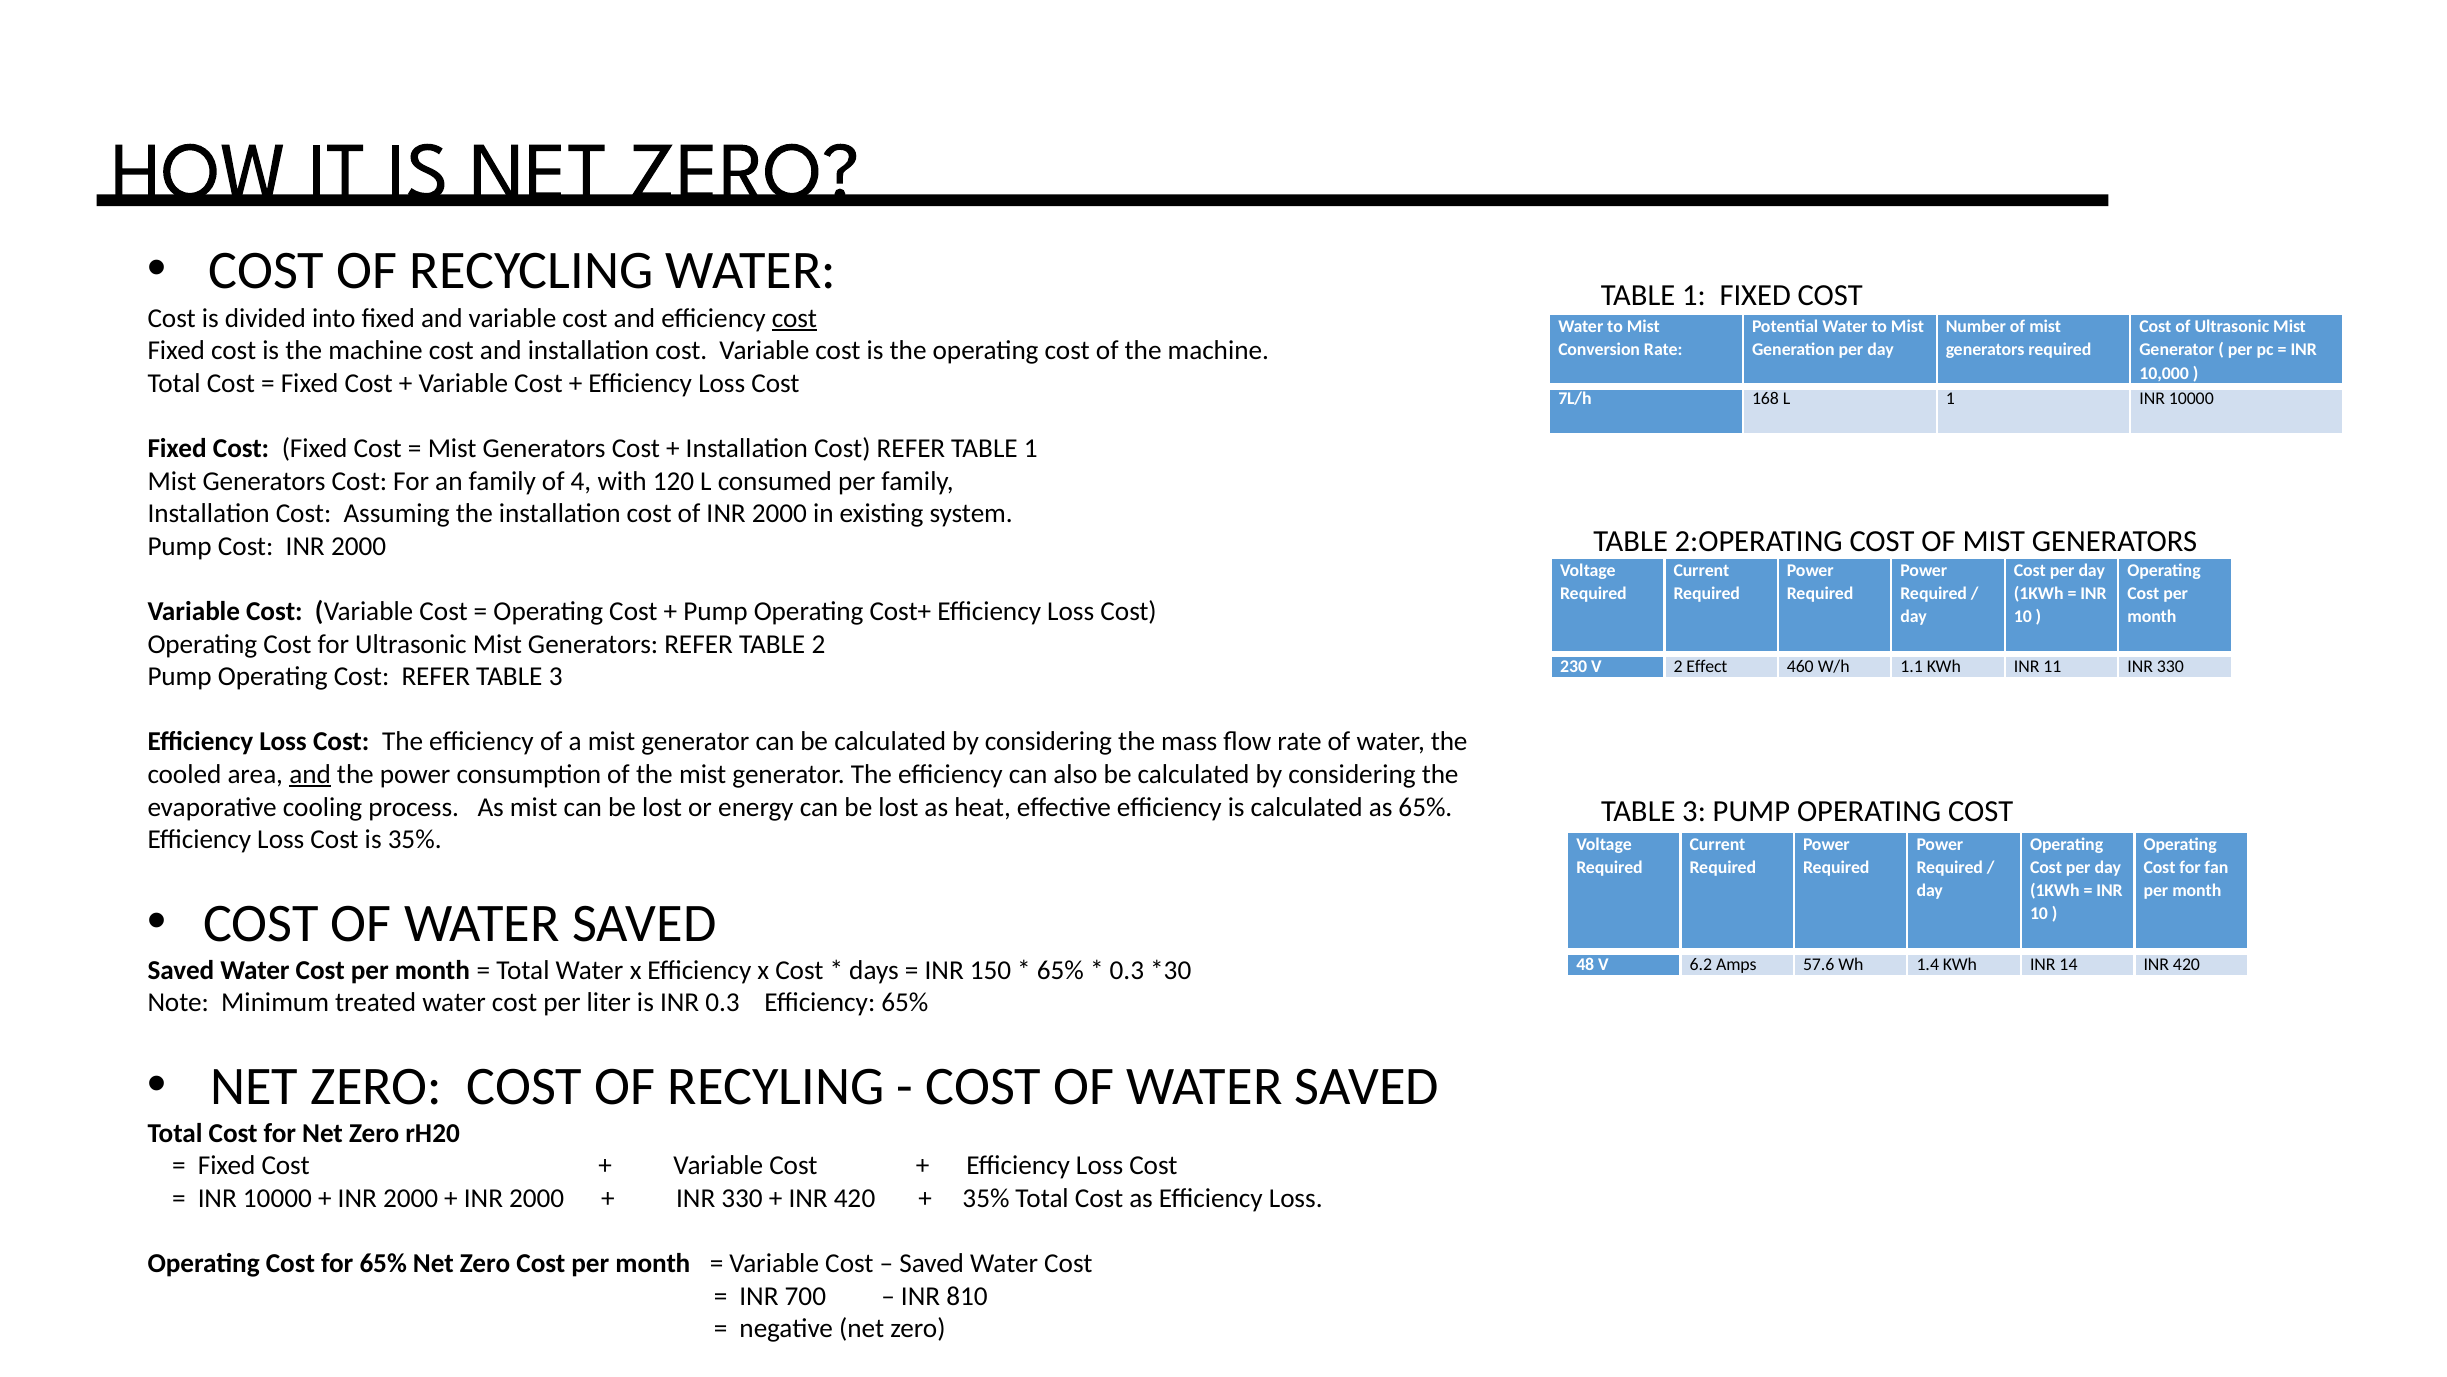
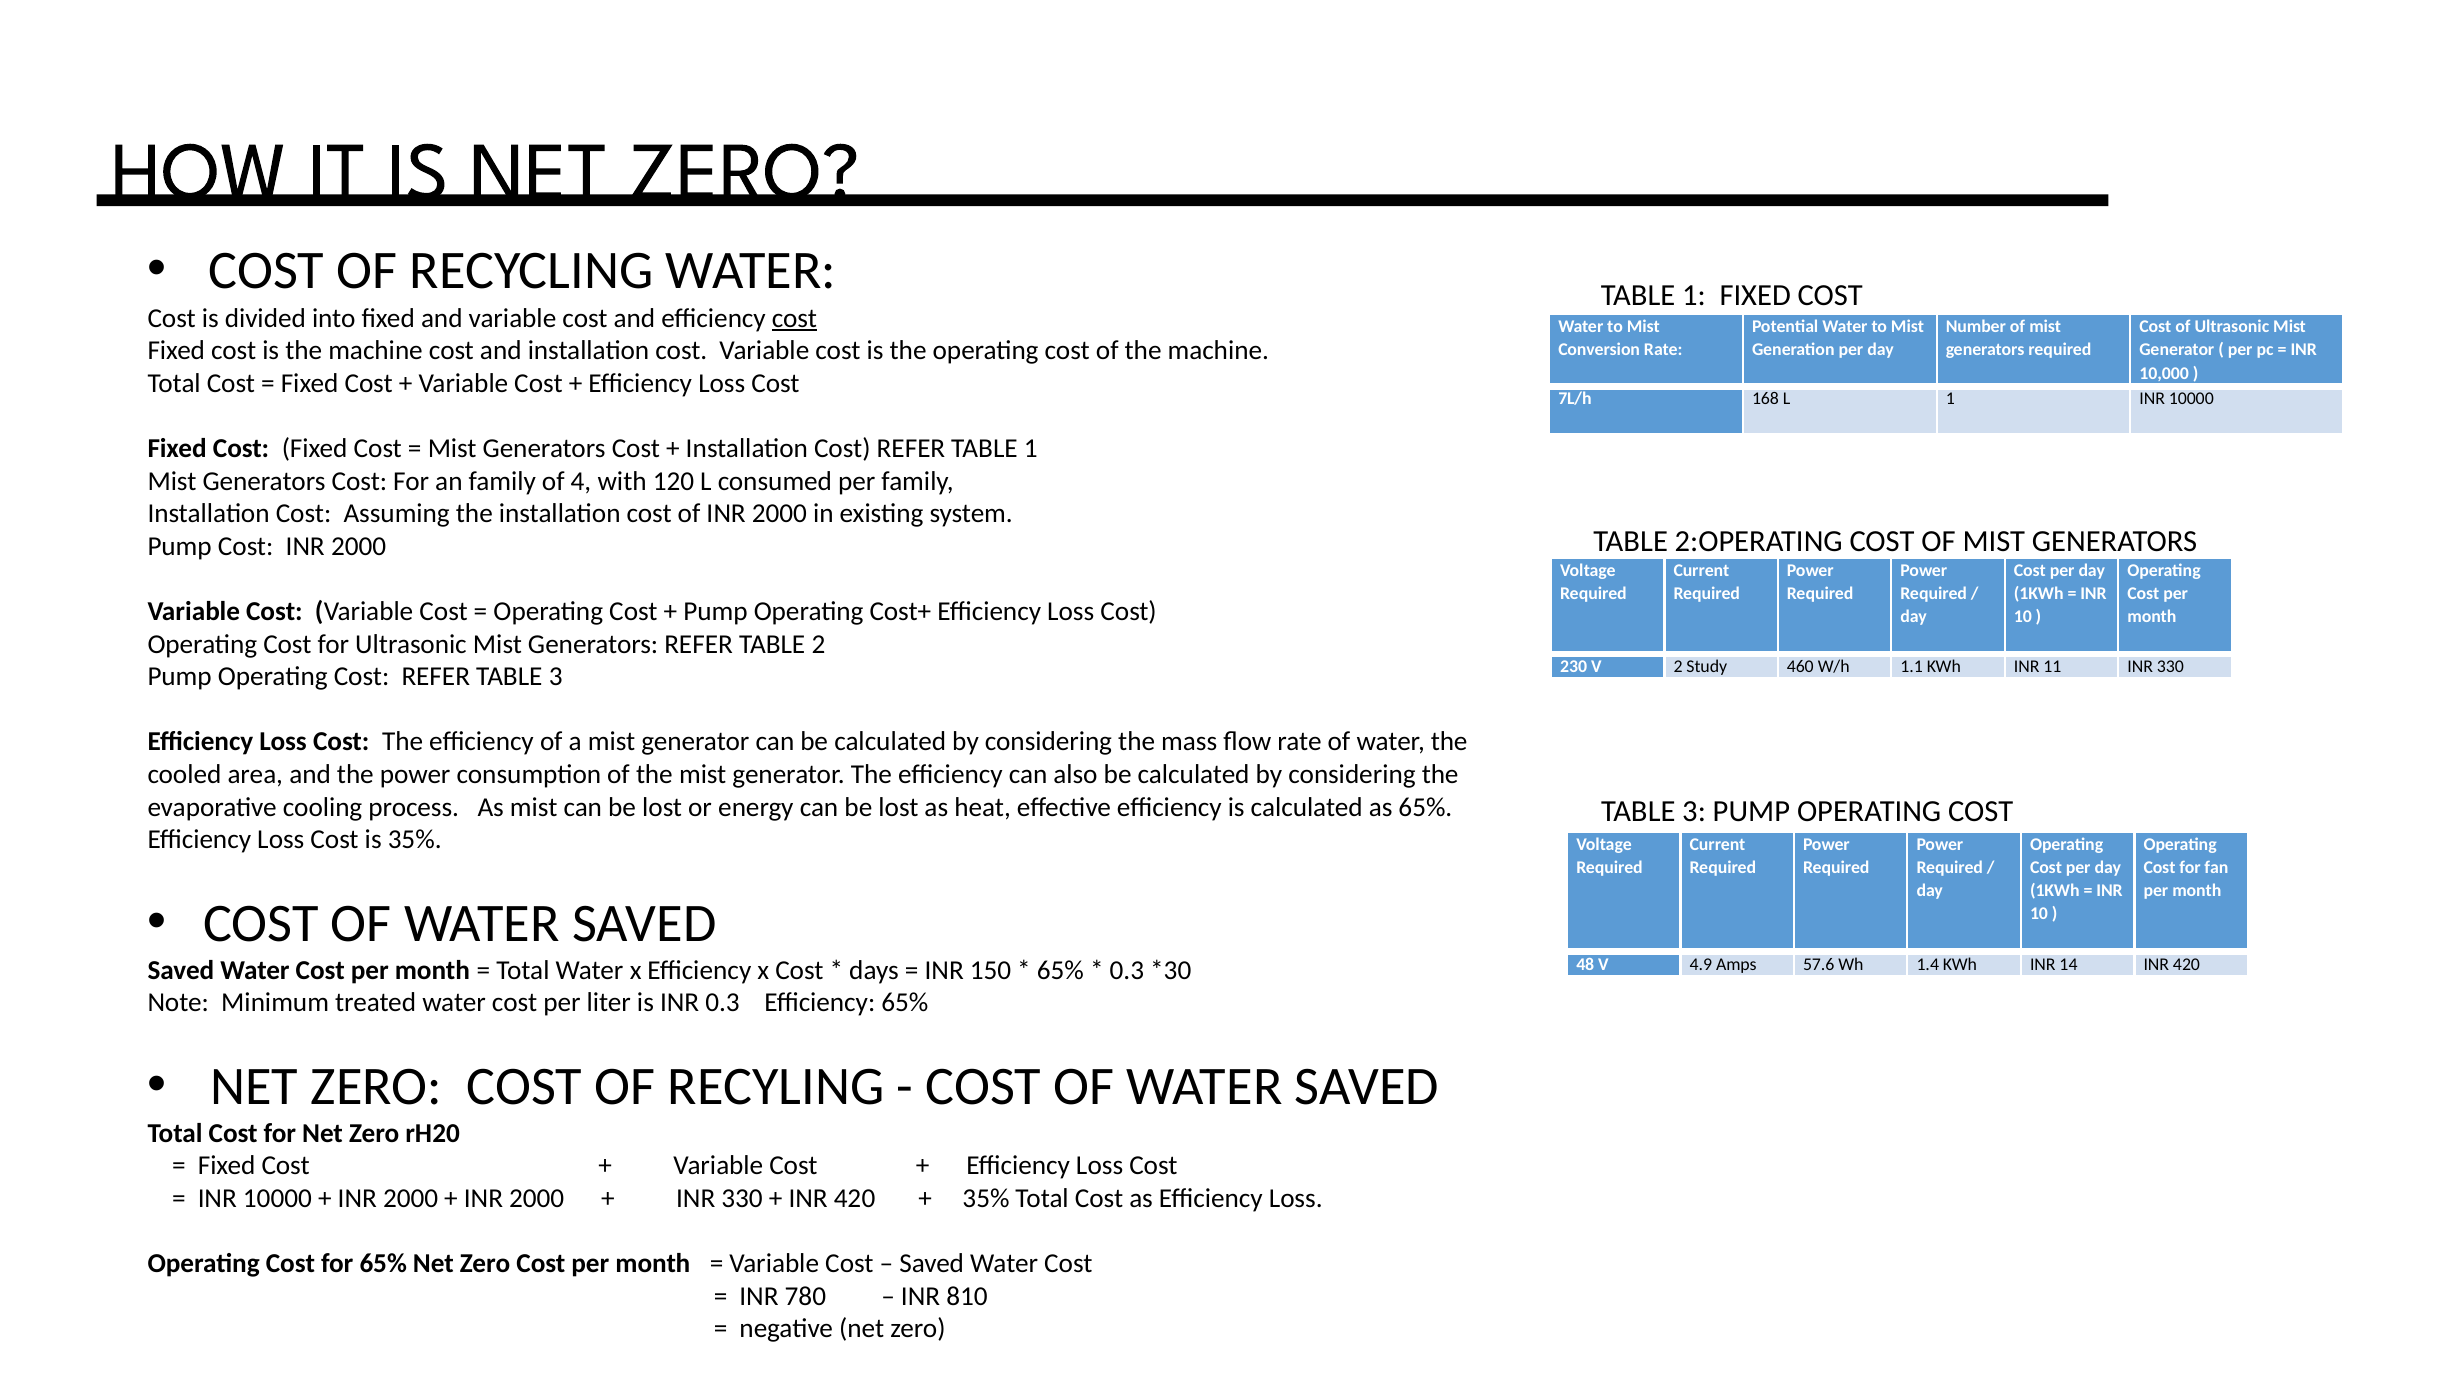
Effect: Effect -> Study
and at (310, 774) underline: present -> none
6.2: 6.2 -> 4.9
700: 700 -> 780
